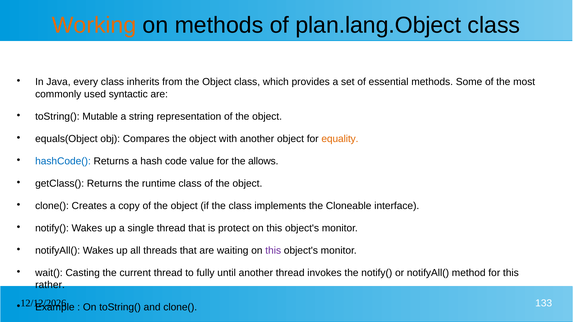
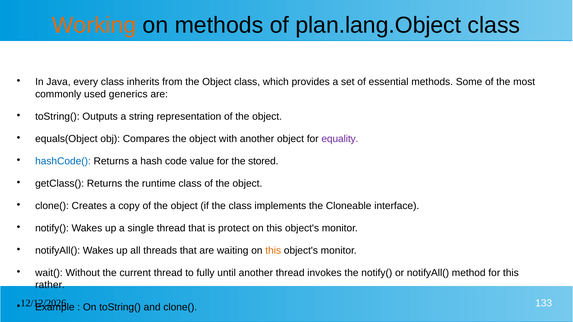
syntactic: syntactic -> generics
Mutable: Mutable -> Outputs
equality colour: orange -> purple
allows: allows -> stored
this at (273, 251) colour: purple -> orange
Casting: Casting -> Without
